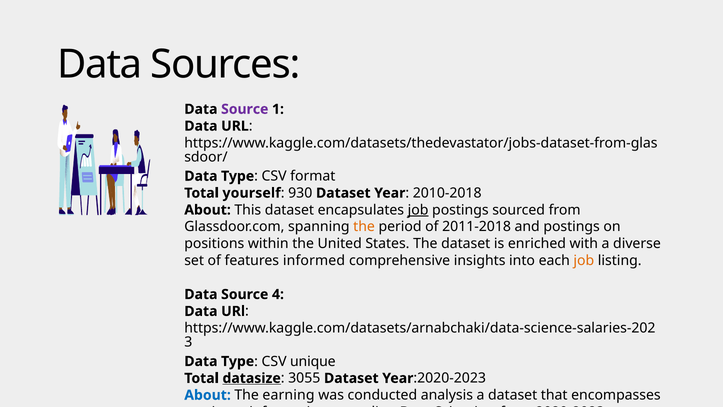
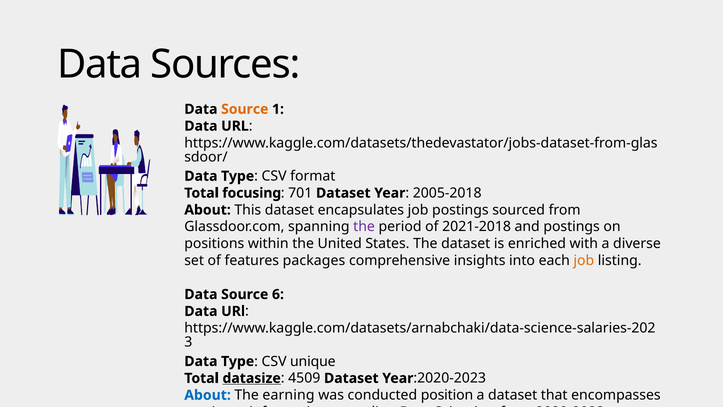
Source at (245, 109) colour: purple -> orange
yourself: yourself -> focusing
930: 930 -> 701
2010-2018: 2010-2018 -> 2005-2018
job at (418, 210) underline: present -> none
the at (364, 227) colour: orange -> purple
2011-2018: 2011-2018 -> 2021-2018
informed: informed -> packages
4: 4 -> 6
3055: 3055 -> 4509
analysis: analysis -> position
